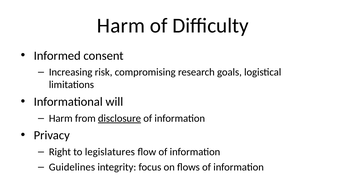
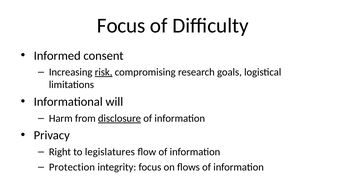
Harm at (121, 25): Harm -> Focus
risk underline: none -> present
Guidelines: Guidelines -> Protection
